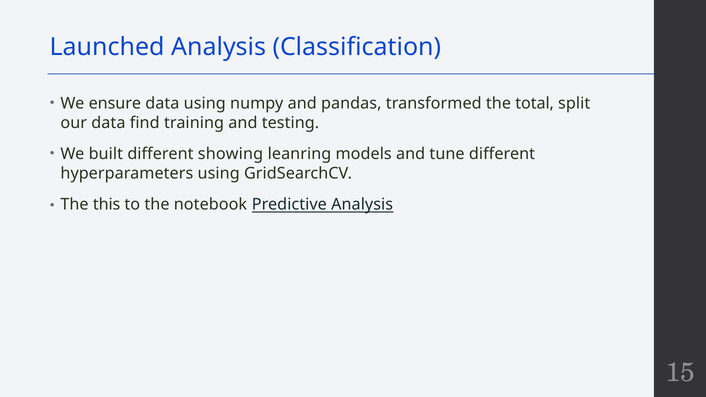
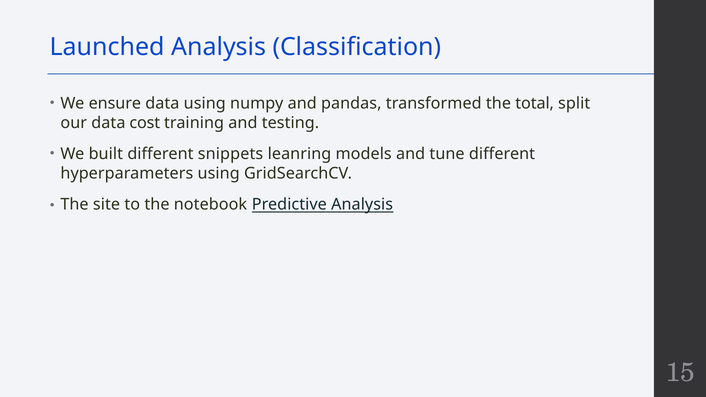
find: find -> cost
showing: showing -> snippets
this: this -> site
